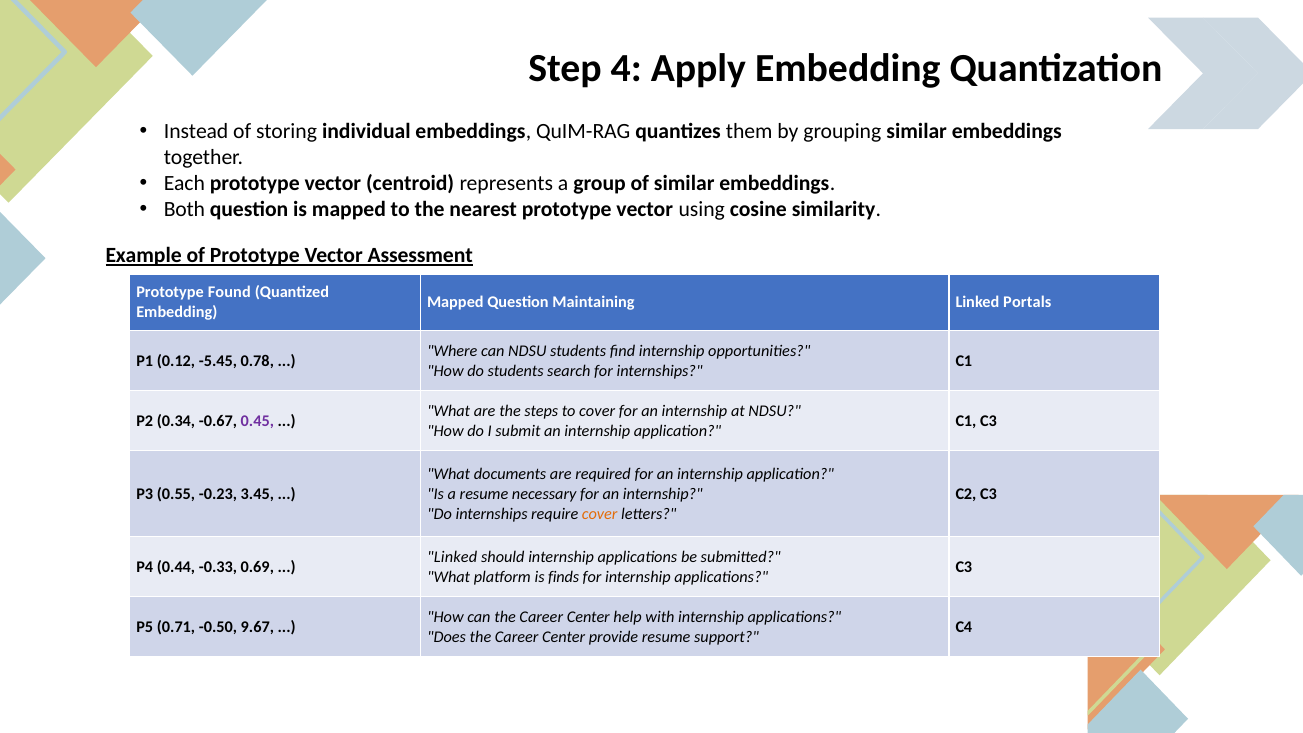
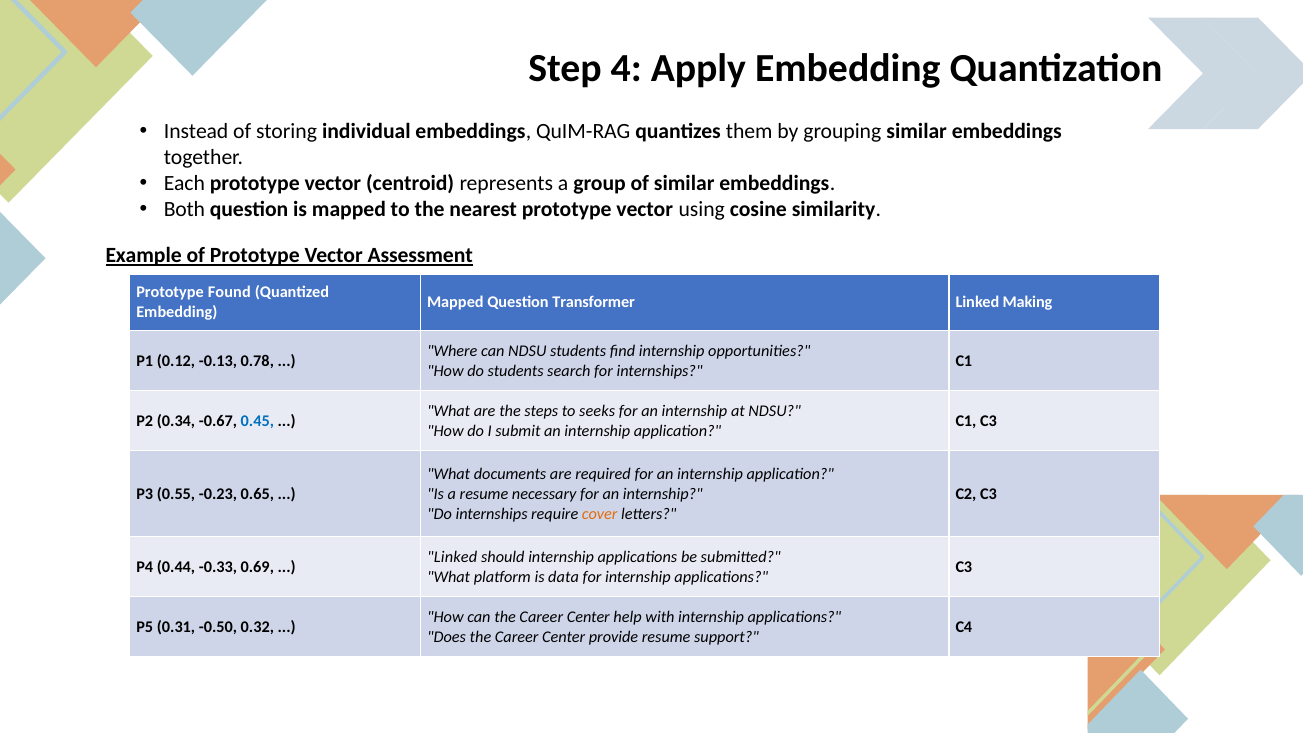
Maintaining: Maintaining -> Transformer
Portals: Portals -> Making
-5.45: -5.45 -> -0.13
to cover: cover -> seeks
0.45 colour: purple -> blue
3.45: 3.45 -> 0.65
finds: finds -> data
0.71: 0.71 -> 0.31
9.67: 9.67 -> 0.32
